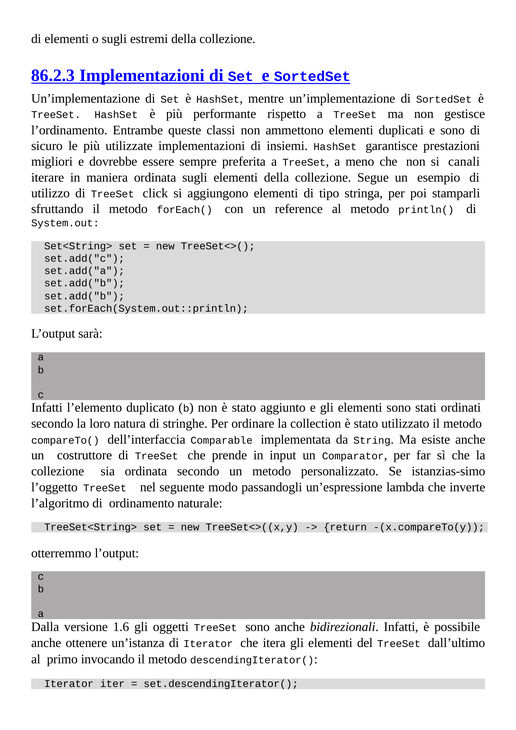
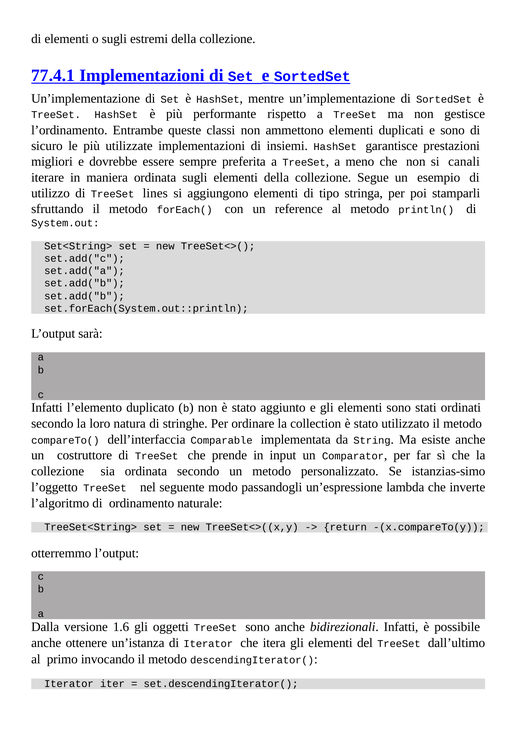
86.2.3: 86.2.3 -> 77.4.1
click: click -> lines
